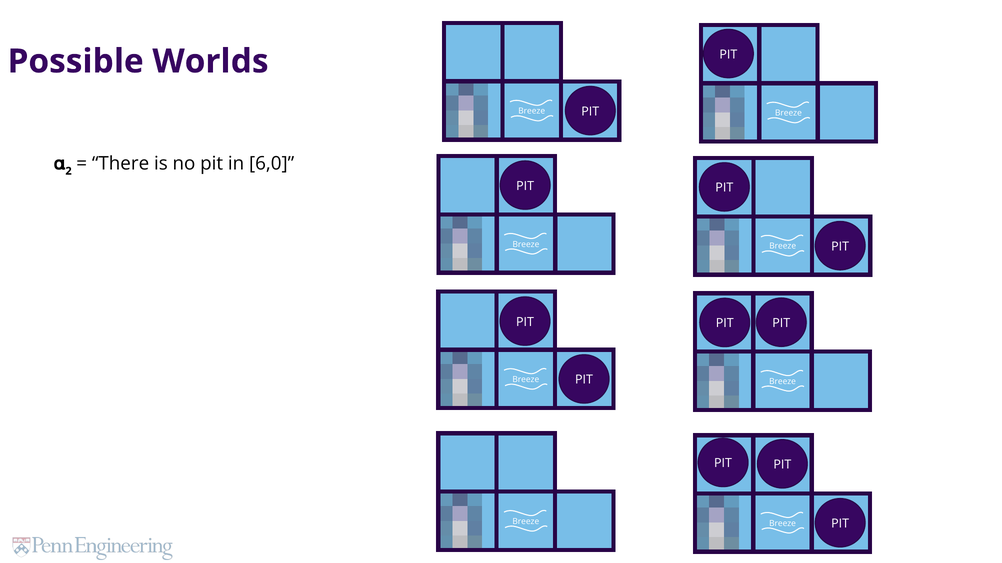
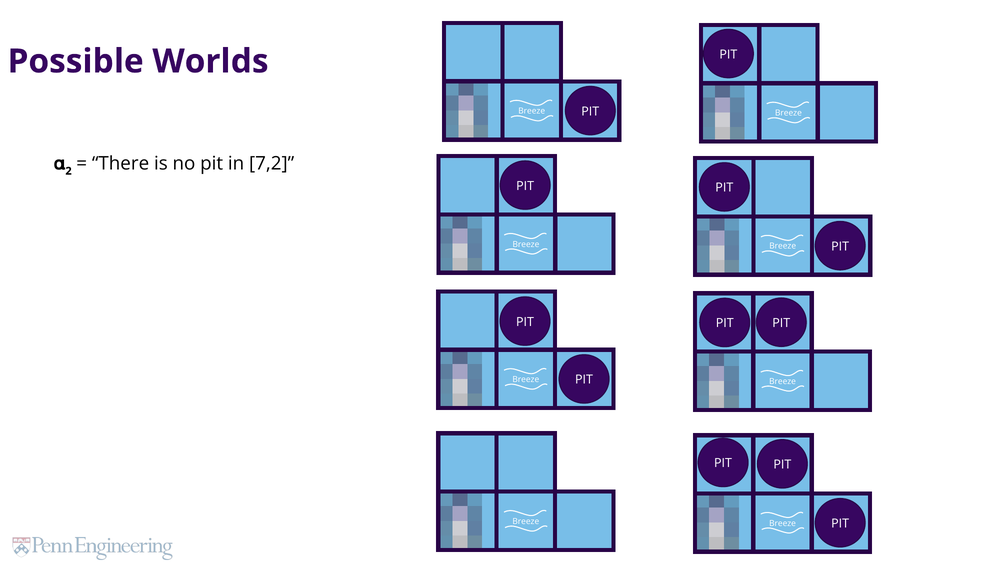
6,0: 6,0 -> 7,2
